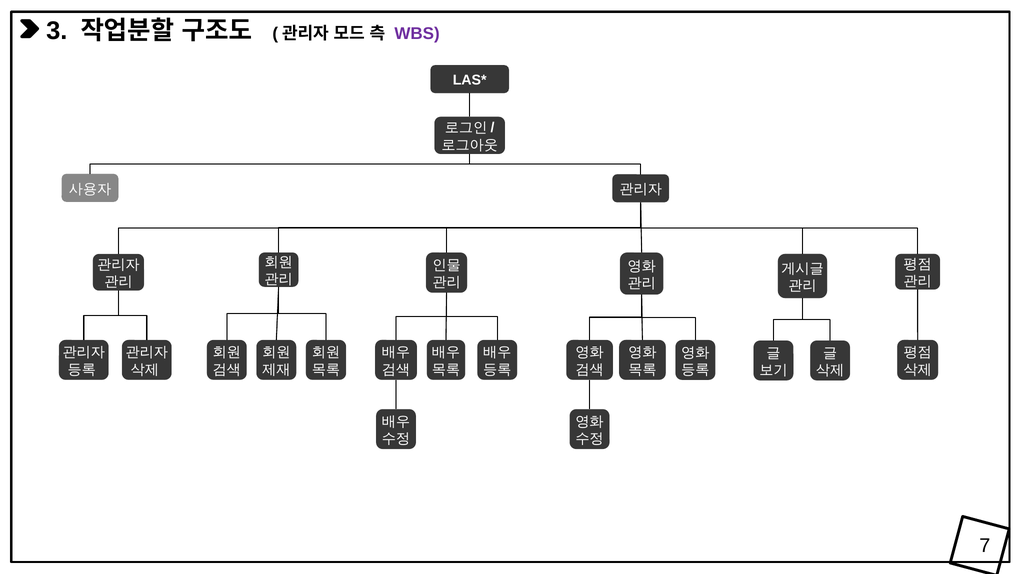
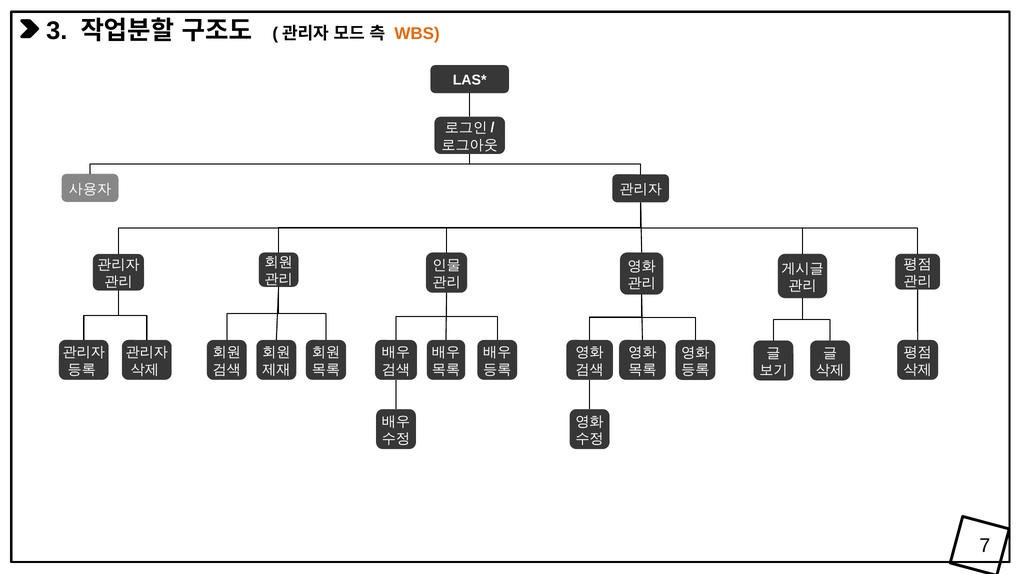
WBS colour: purple -> orange
